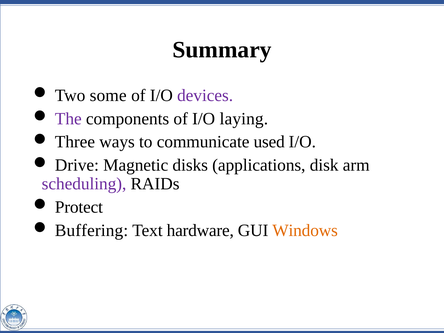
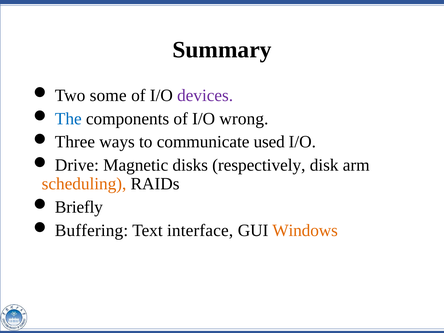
The colour: purple -> blue
laying: laying -> wrong
applications: applications -> respectively
scheduling colour: purple -> orange
Protect: Protect -> Briefly
hardware: hardware -> interface
